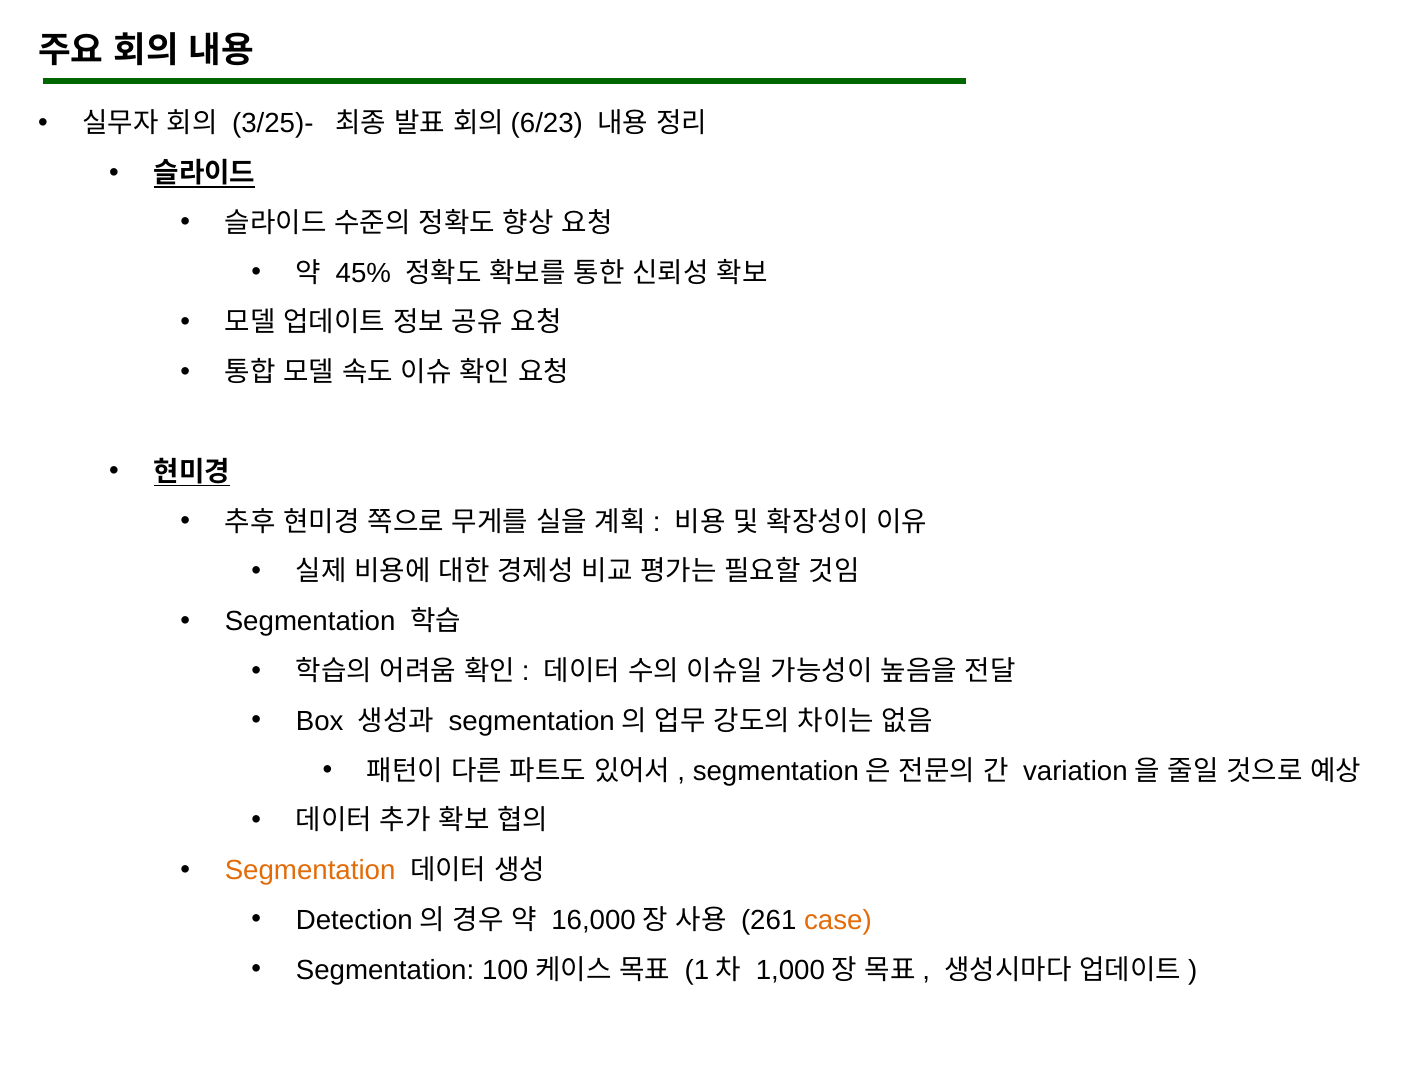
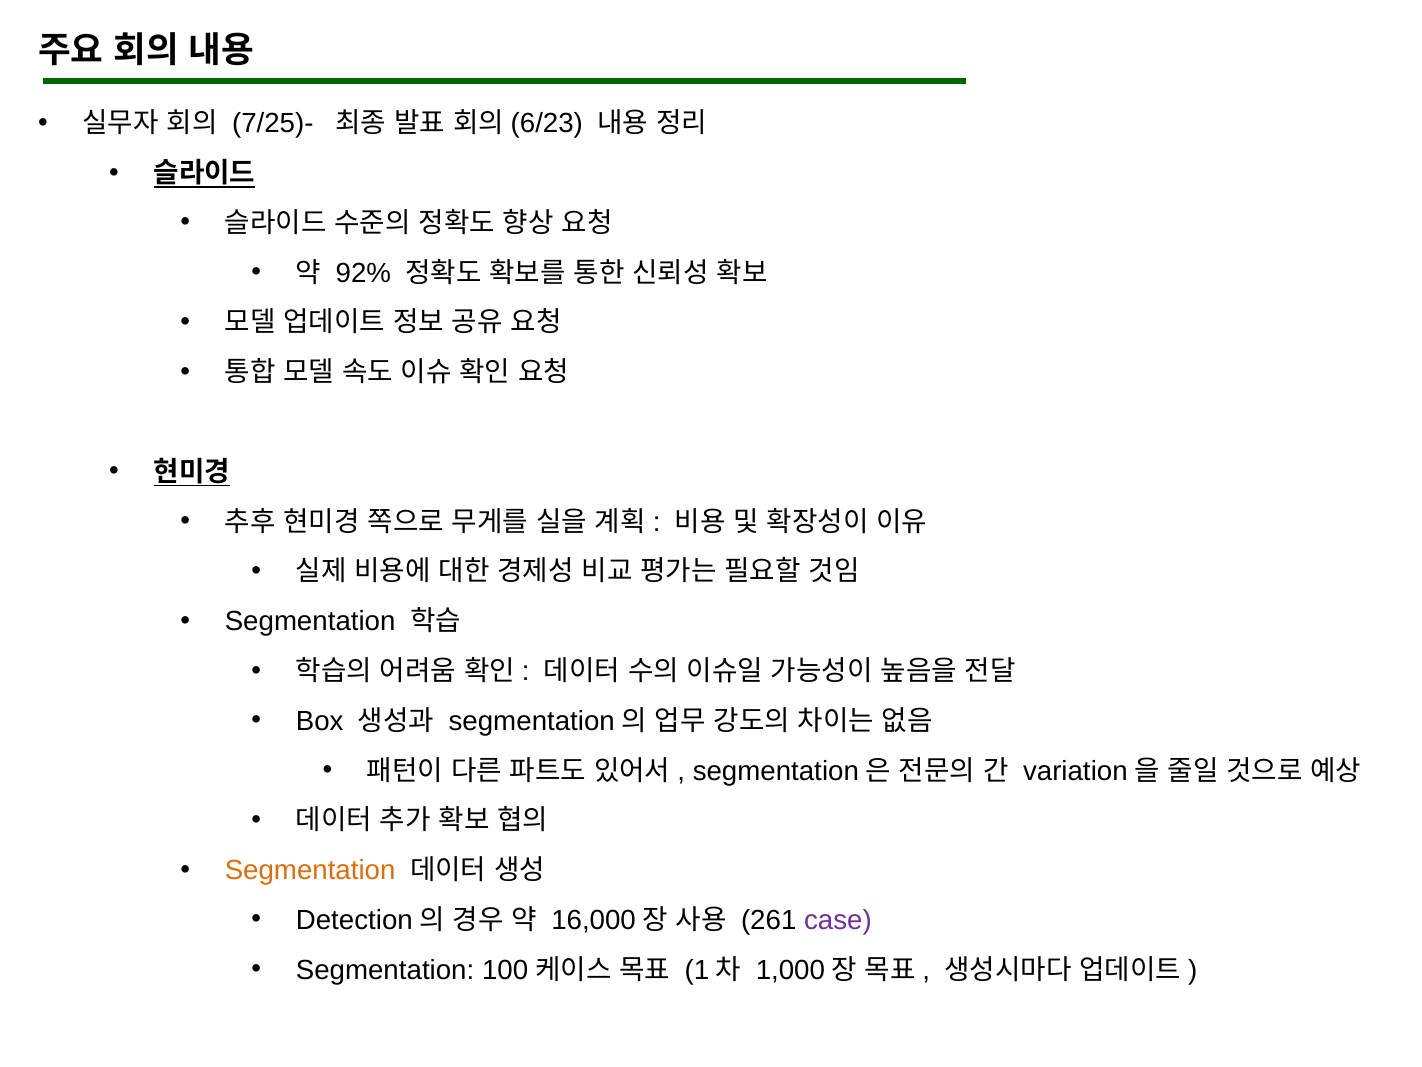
3/25)-: 3/25)- -> 7/25)-
45%: 45% -> 92%
case colour: orange -> purple
